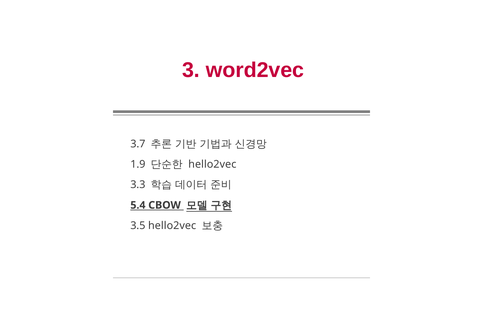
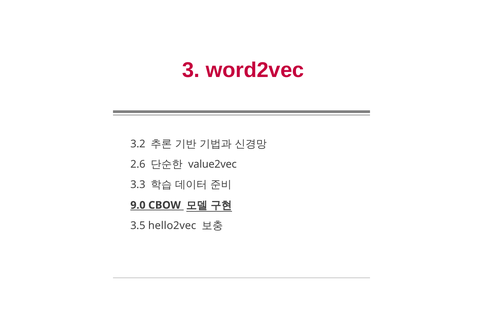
3.7: 3.7 -> 3.2
1.9: 1.9 -> 2.6
hello2vec at (212, 164): hello2vec -> value2vec
5.4: 5.4 -> 9.0
